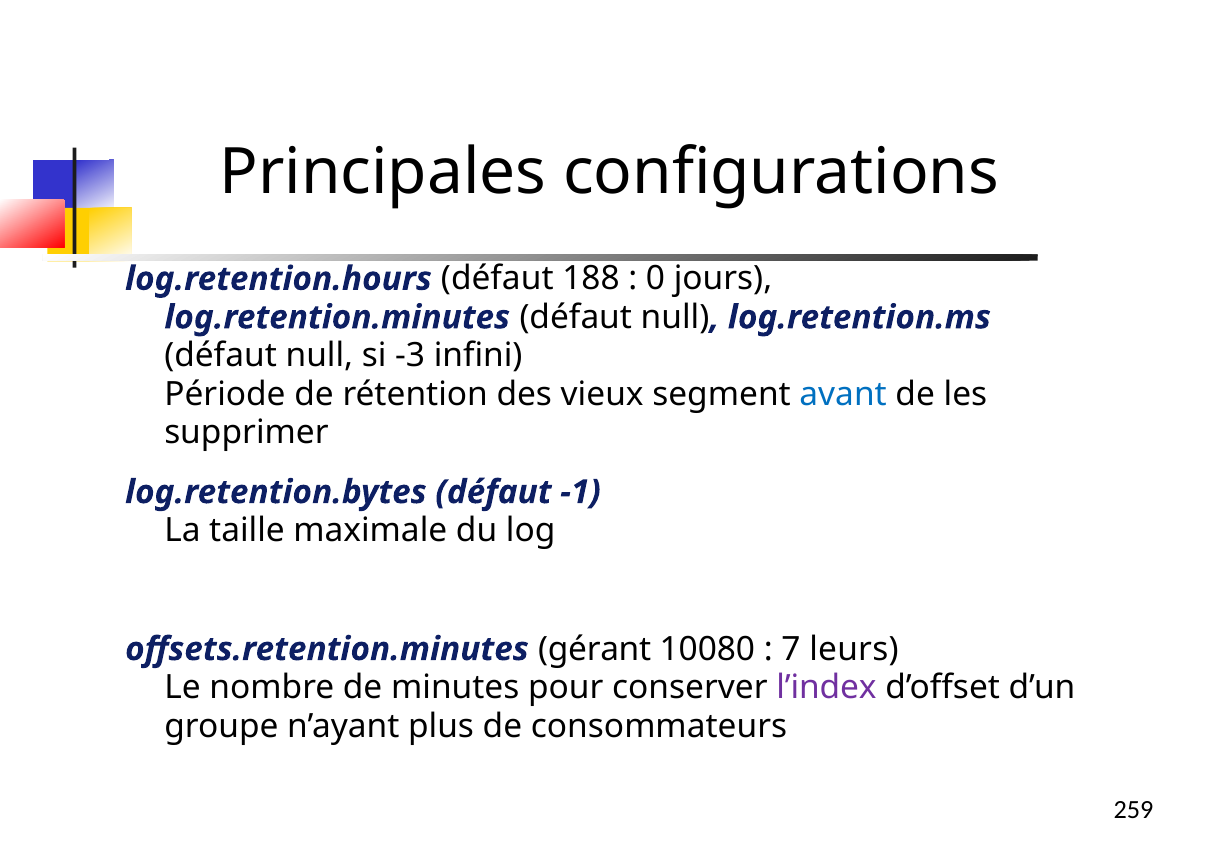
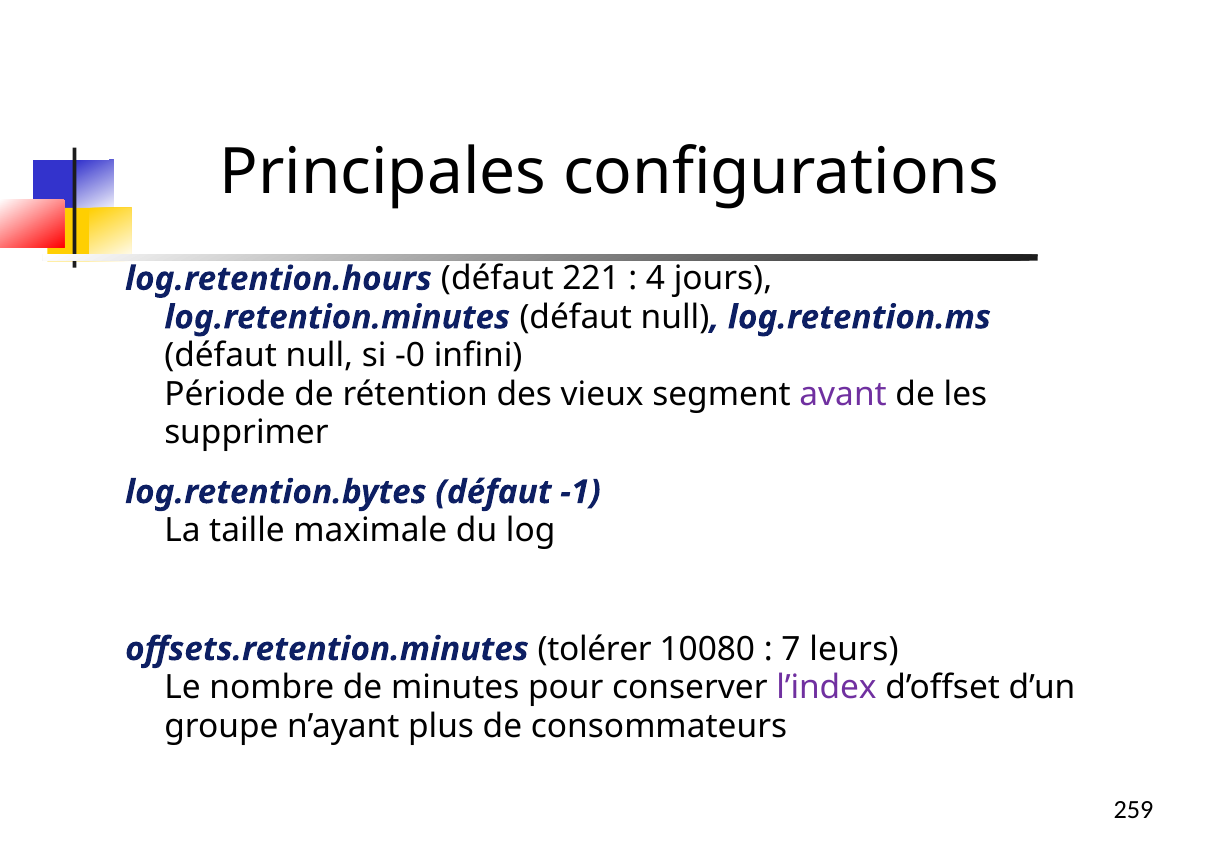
188: 188 -> 221
0: 0 -> 4
-3: -3 -> -0
avant colour: blue -> purple
gérant: gérant -> tolérer
